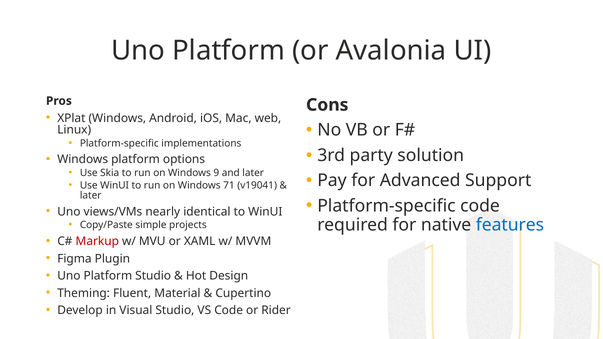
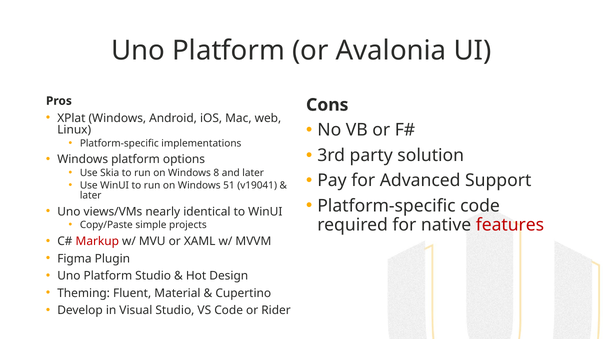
9: 9 -> 8
71: 71 -> 51
features colour: blue -> red
